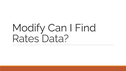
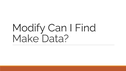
Rates: Rates -> Make
